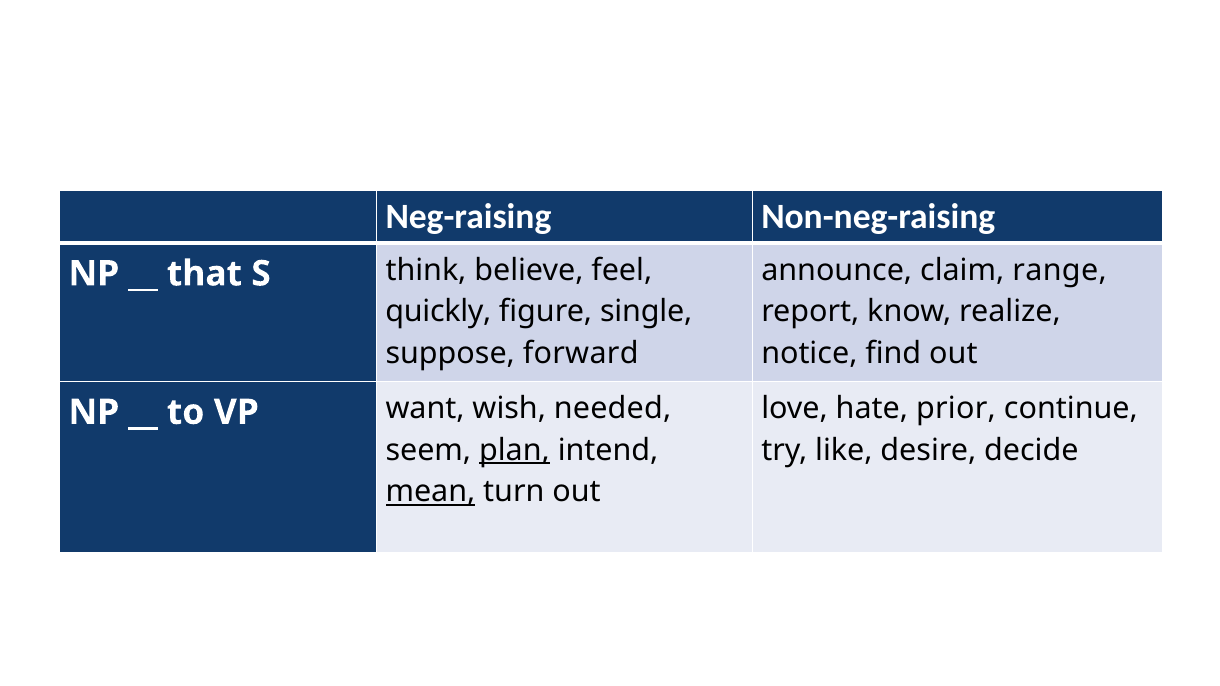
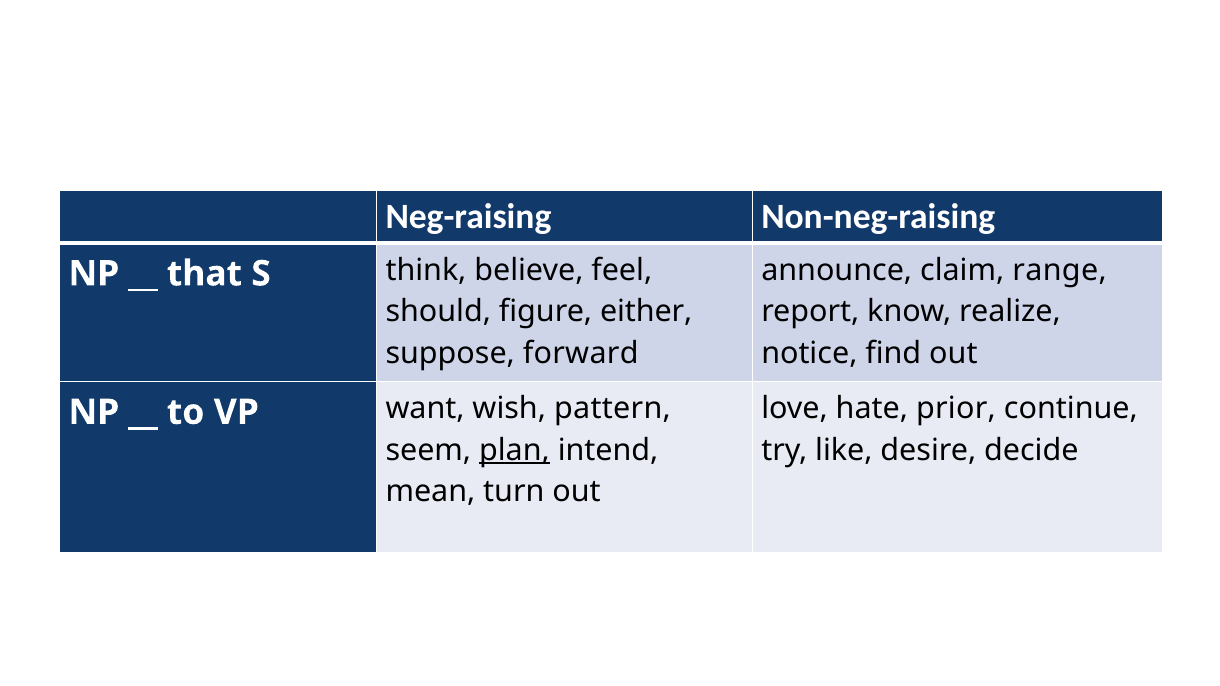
quickly: quickly -> should
single: single -> either
needed: needed -> pattern
mean underline: present -> none
